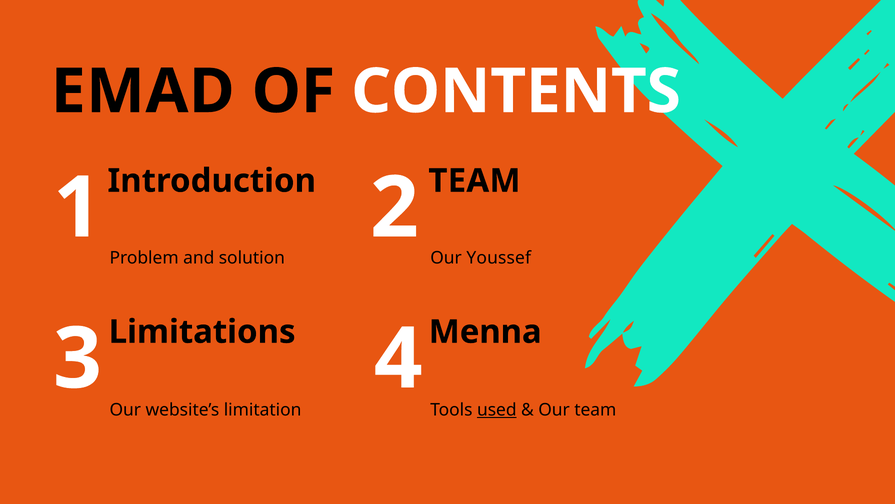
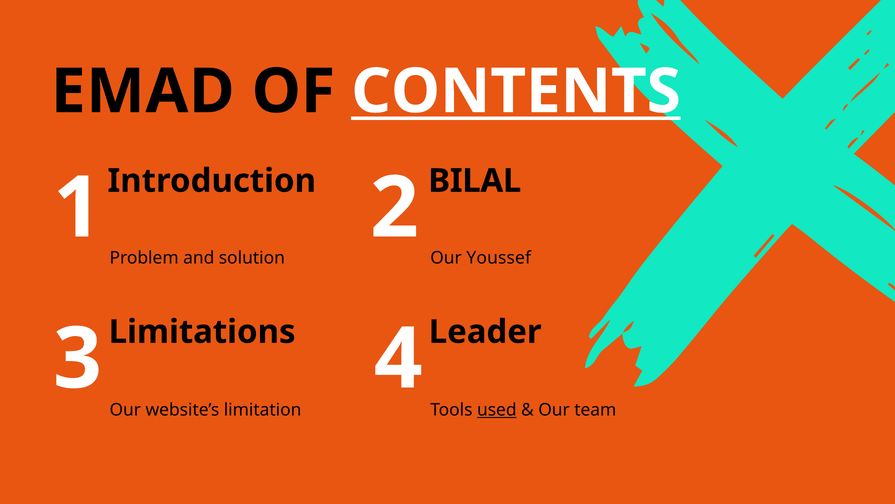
CONTENTS underline: none -> present
TEAM at (474, 181): TEAM -> BILAL
Menna: Menna -> Leader
